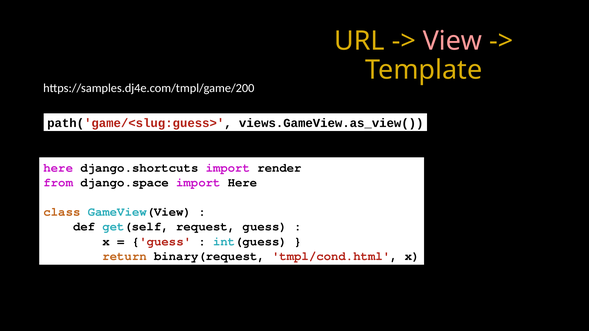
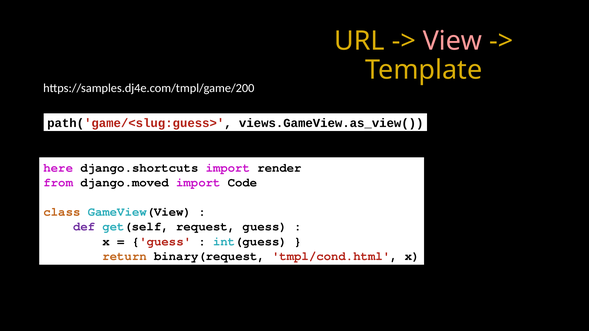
django.space: django.space -> django.moved
import Here: Here -> Code
def colour: black -> purple
